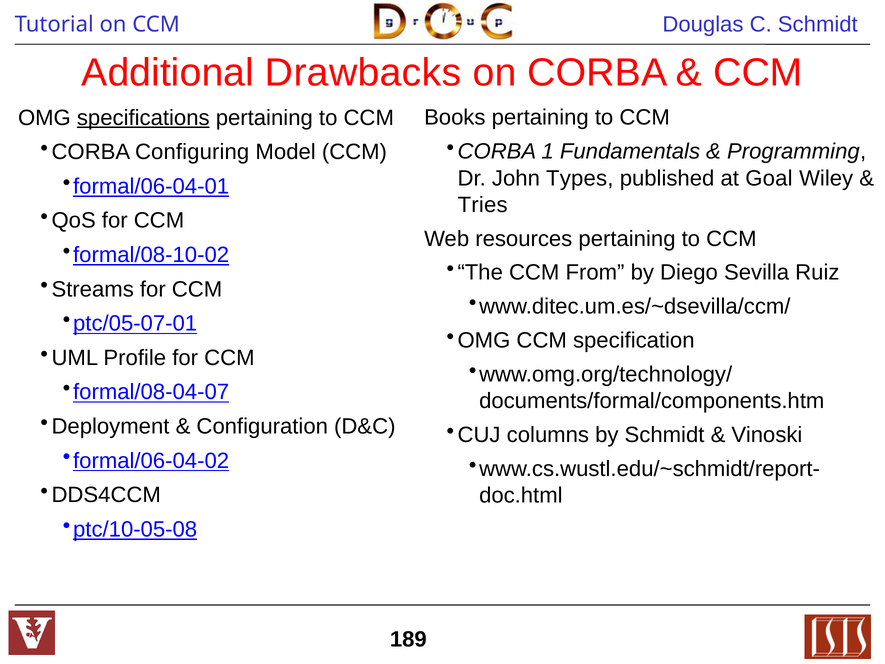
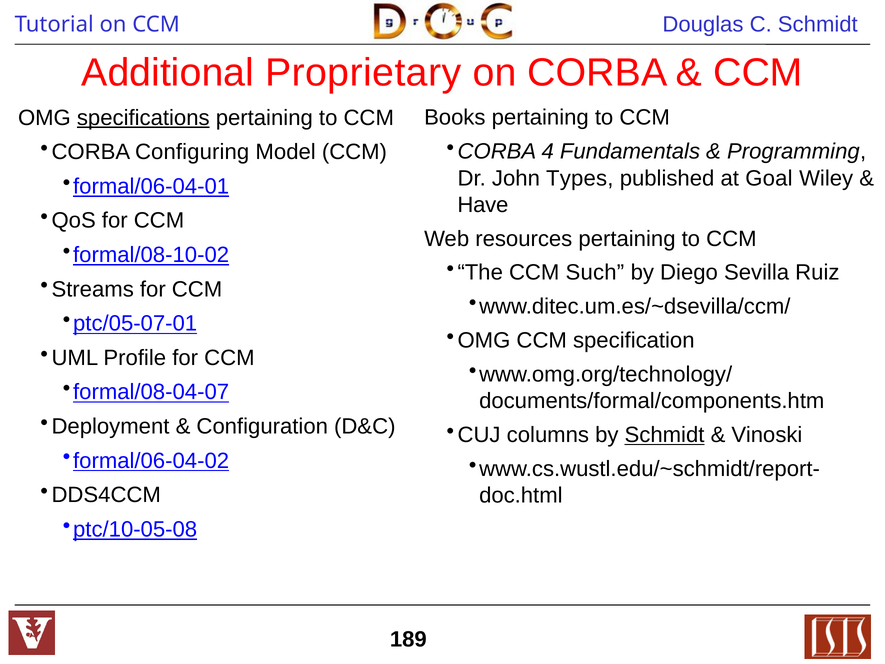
Drawbacks: Drawbacks -> Proprietary
1: 1 -> 4
Tries: Tries -> Have
From: From -> Such
Schmidt at (665, 435) underline: none -> present
